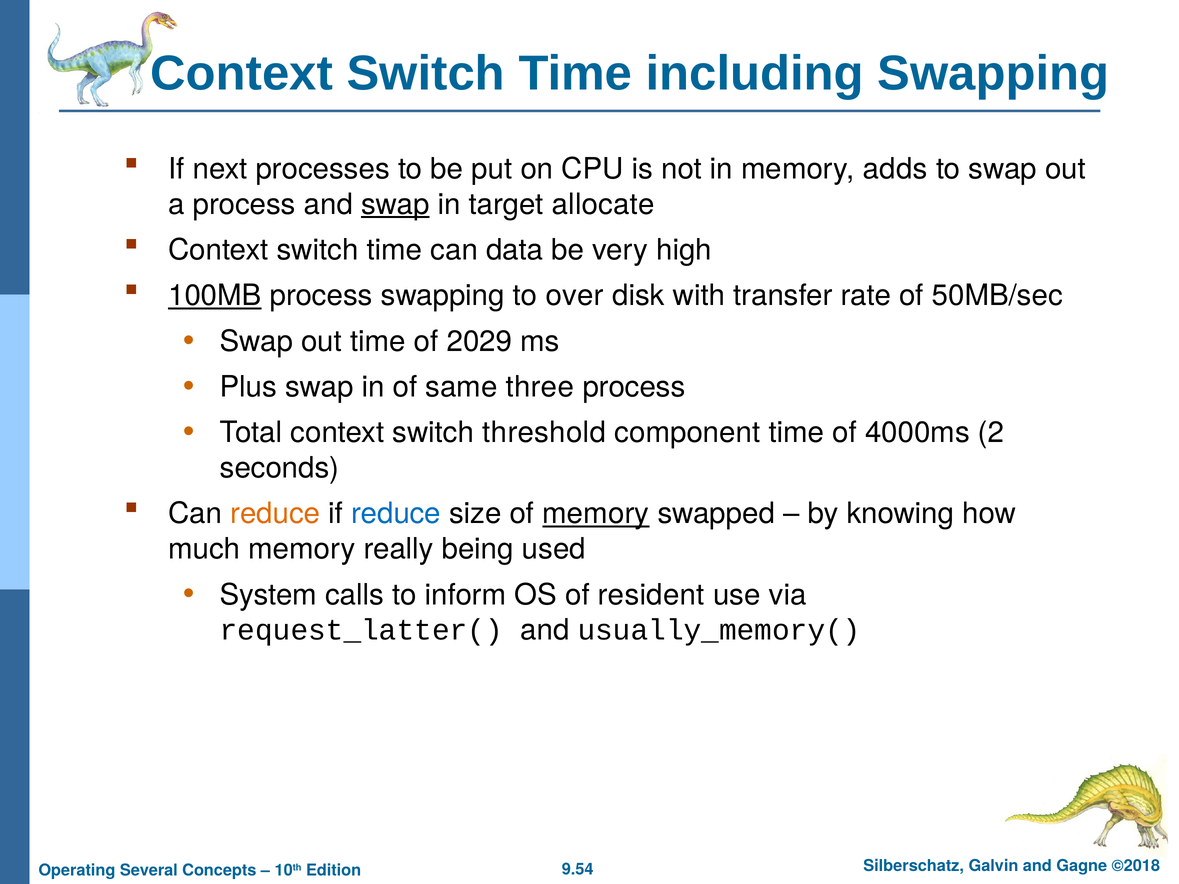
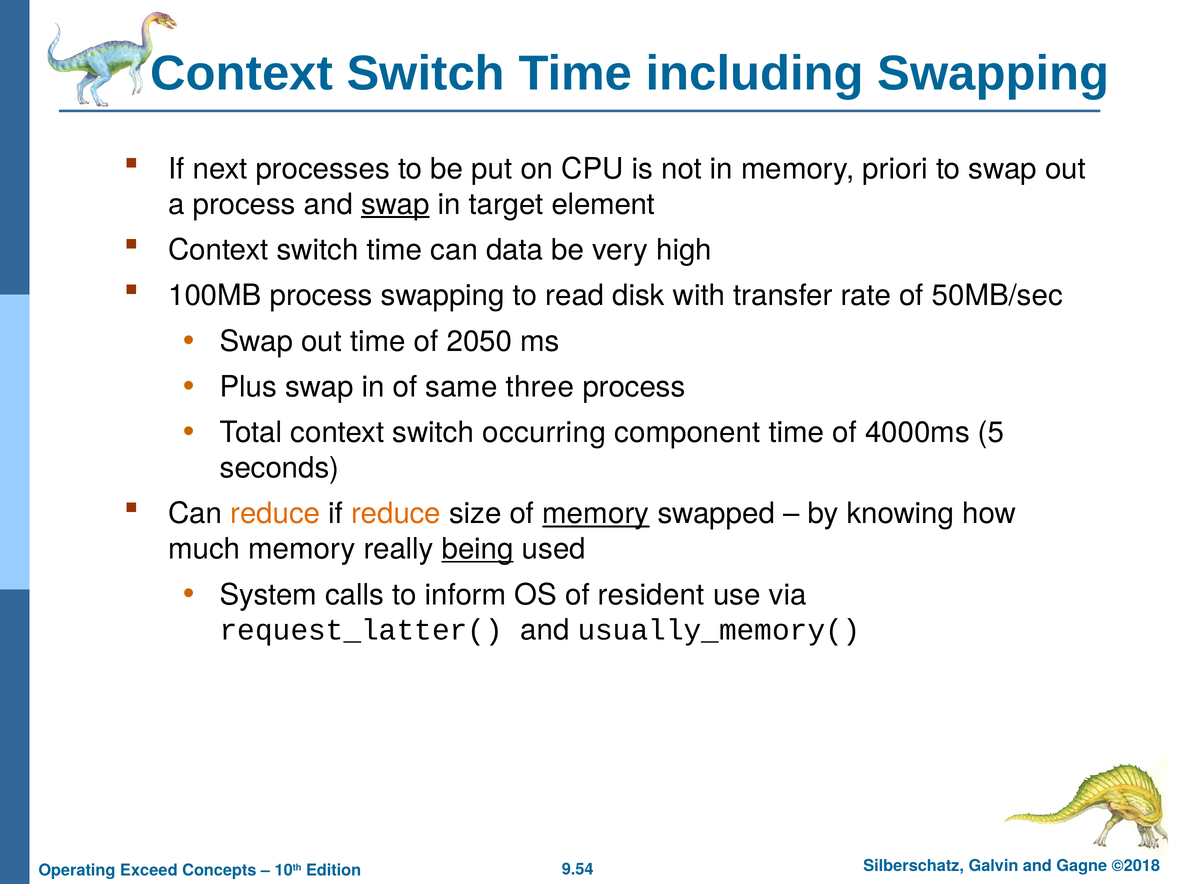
adds: adds -> priori
allocate: allocate -> element
100MB underline: present -> none
over: over -> read
2029: 2029 -> 2050
threshold: threshold -> occurring
2: 2 -> 5
reduce at (396, 514) colour: blue -> orange
being underline: none -> present
Several: Several -> Exceed
